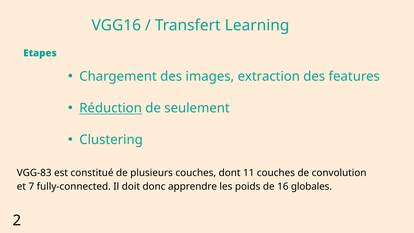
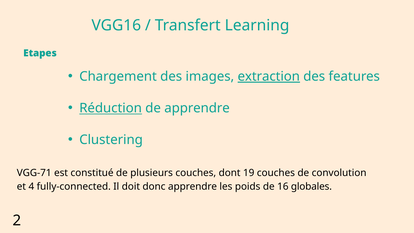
extraction underline: none -> present
de seulement: seulement -> apprendre
VGG-83: VGG-83 -> VGG-71
11: 11 -> 19
et 7: 7 -> 4
